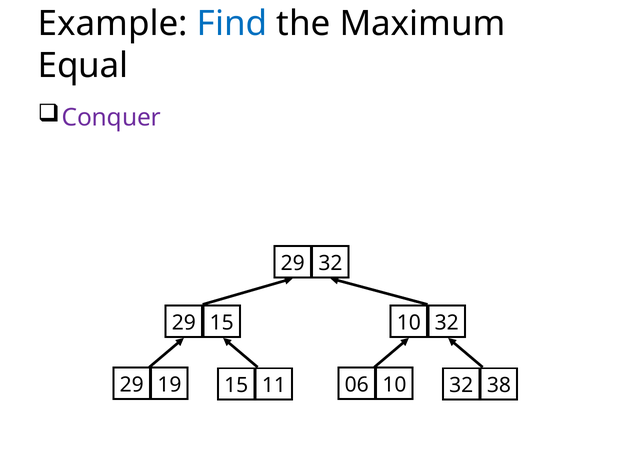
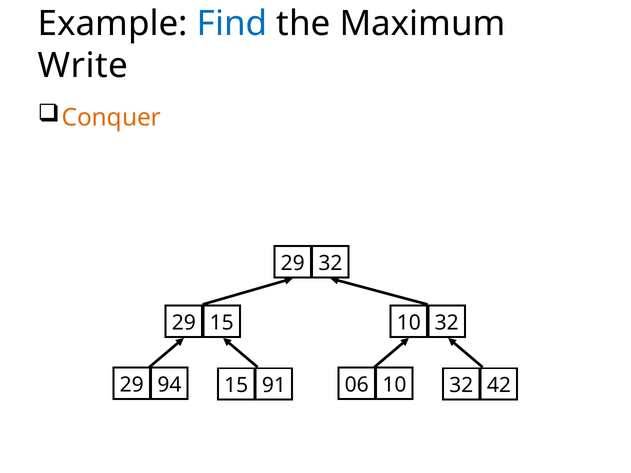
Equal: Equal -> Write
Conquer colour: purple -> orange
19: 19 -> 94
11: 11 -> 91
38: 38 -> 42
